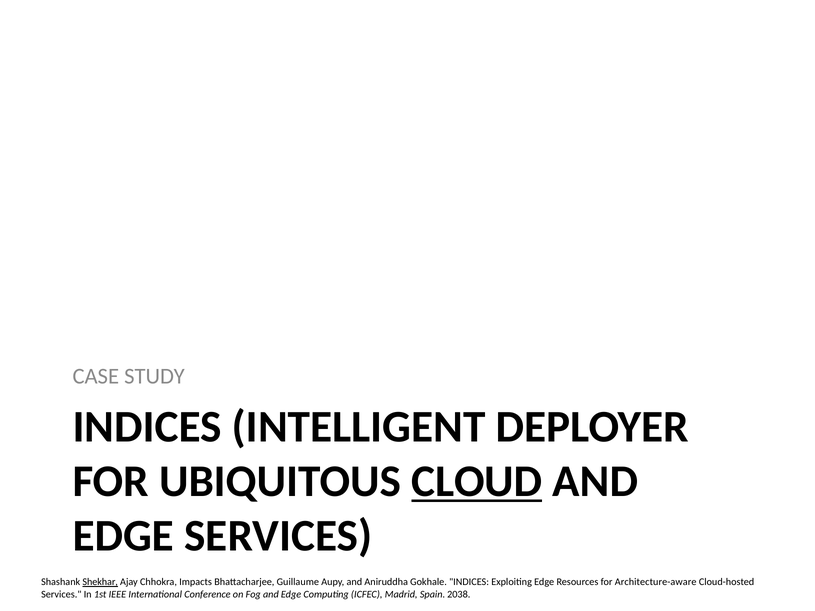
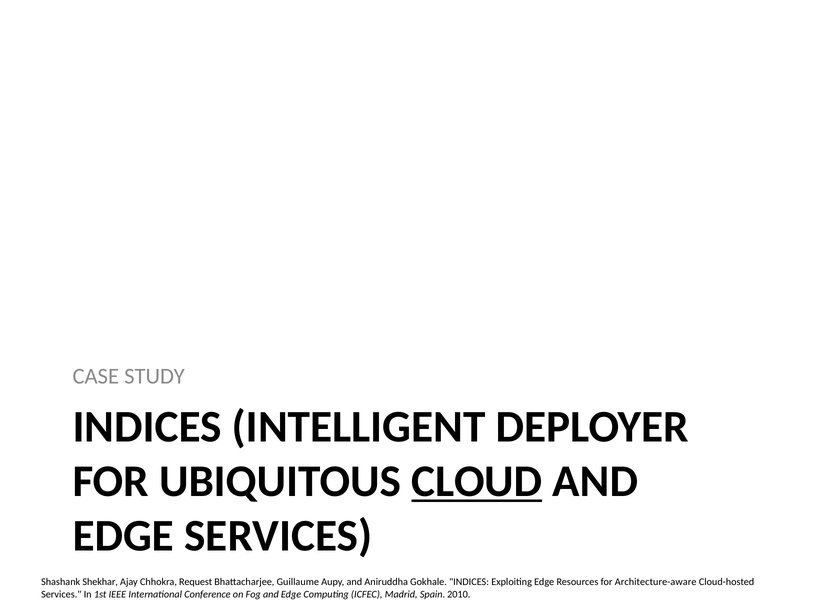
Shekhar underline: present -> none
Impacts: Impacts -> Request
2038: 2038 -> 2010
